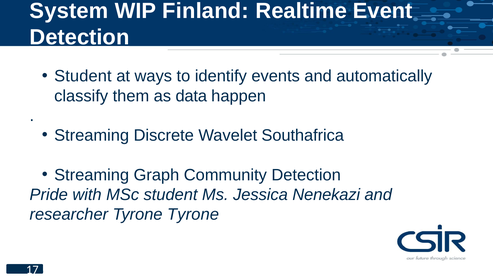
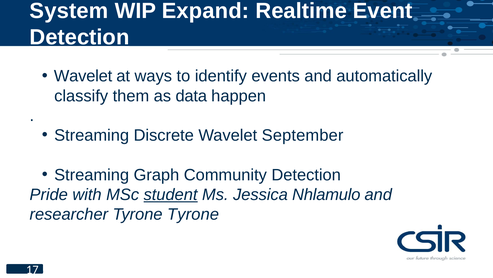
Finland: Finland -> Expand
Student at (83, 76): Student -> Wavelet
Southafrica: Southafrica -> September
student at (171, 194) underline: none -> present
Nenekazi: Nenekazi -> Nhlamulo
